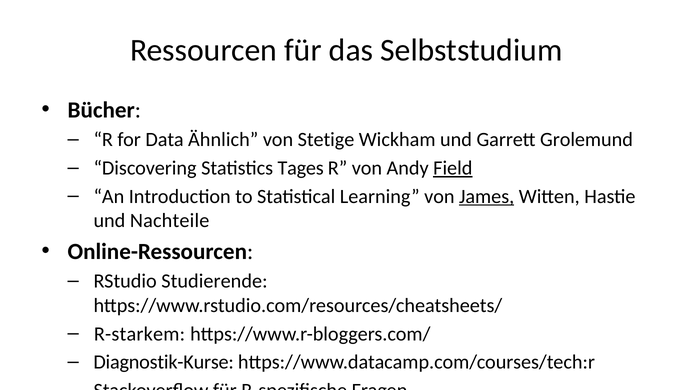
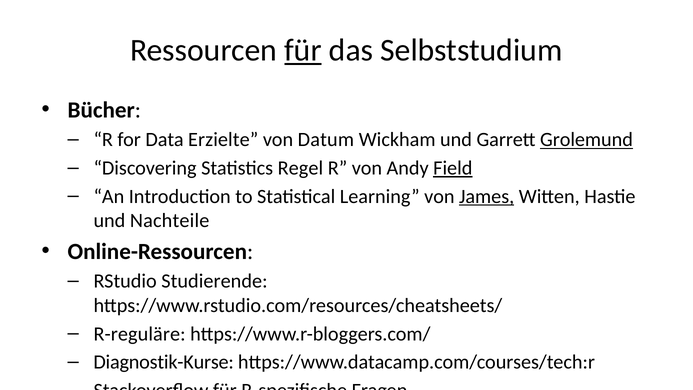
für at (303, 50) underline: none -> present
Ähnlich: Ähnlich -> Erzielte
Stetige: Stetige -> Datum
Grolemund underline: none -> present
Tages: Tages -> Regel
R-starkem: R-starkem -> R-reguläre
